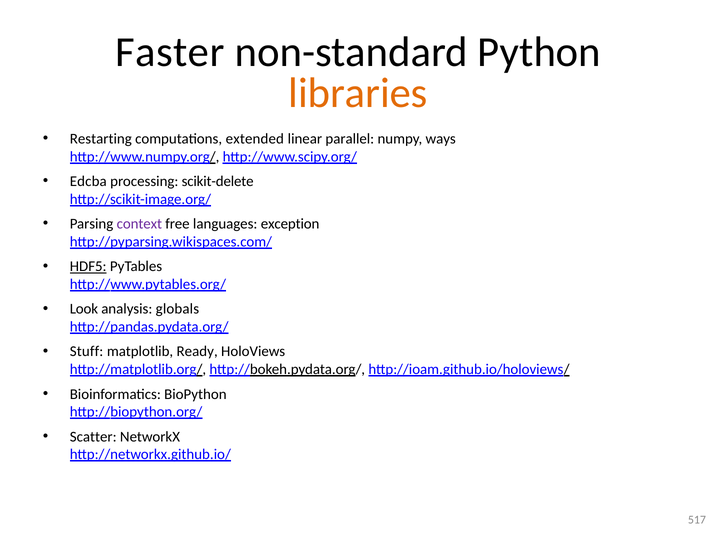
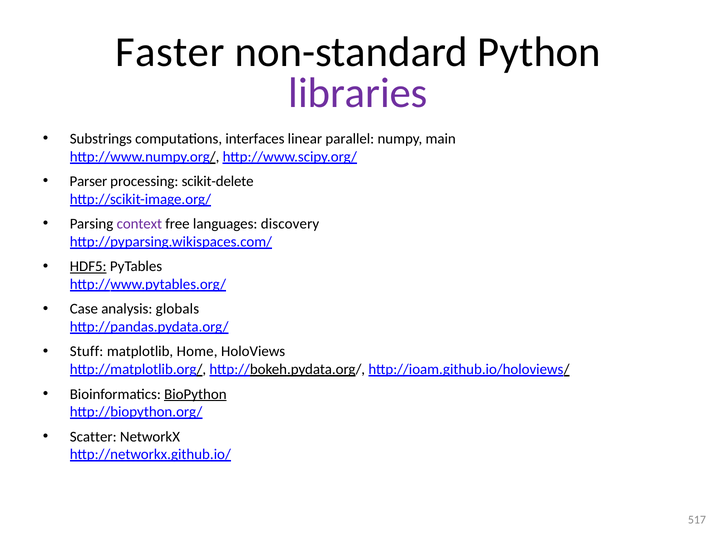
libraries colour: orange -> purple
Restarting: Restarting -> Substrings
extended: extended -> interfaces
ways: ways -> main
Edcba: Edcba -> Parser
exception: exception -> discovery
Look: Look -> Case
Ready: Ready -> Home
BioPython underline: none -> present
